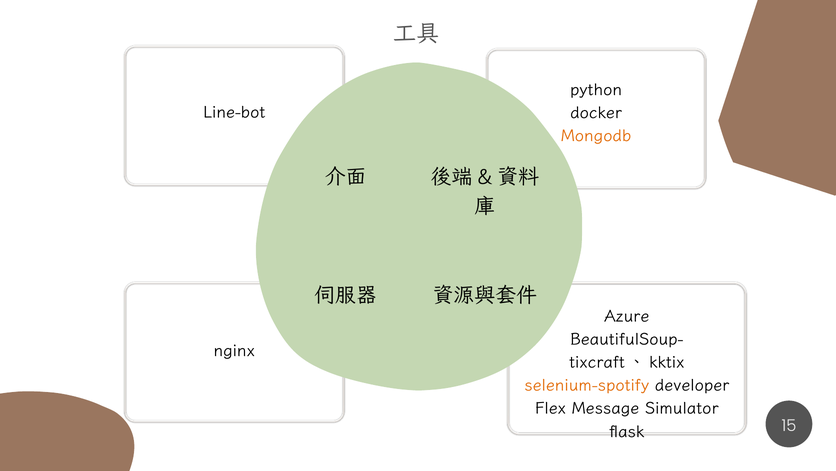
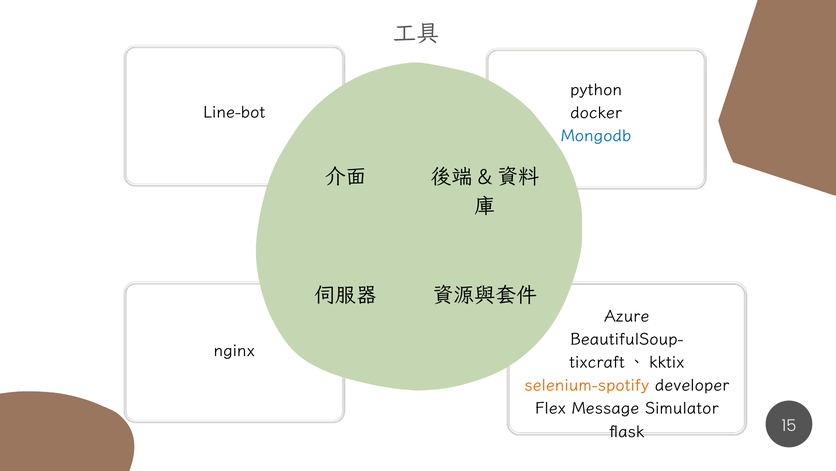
Mongodb colour: orange -> blue
